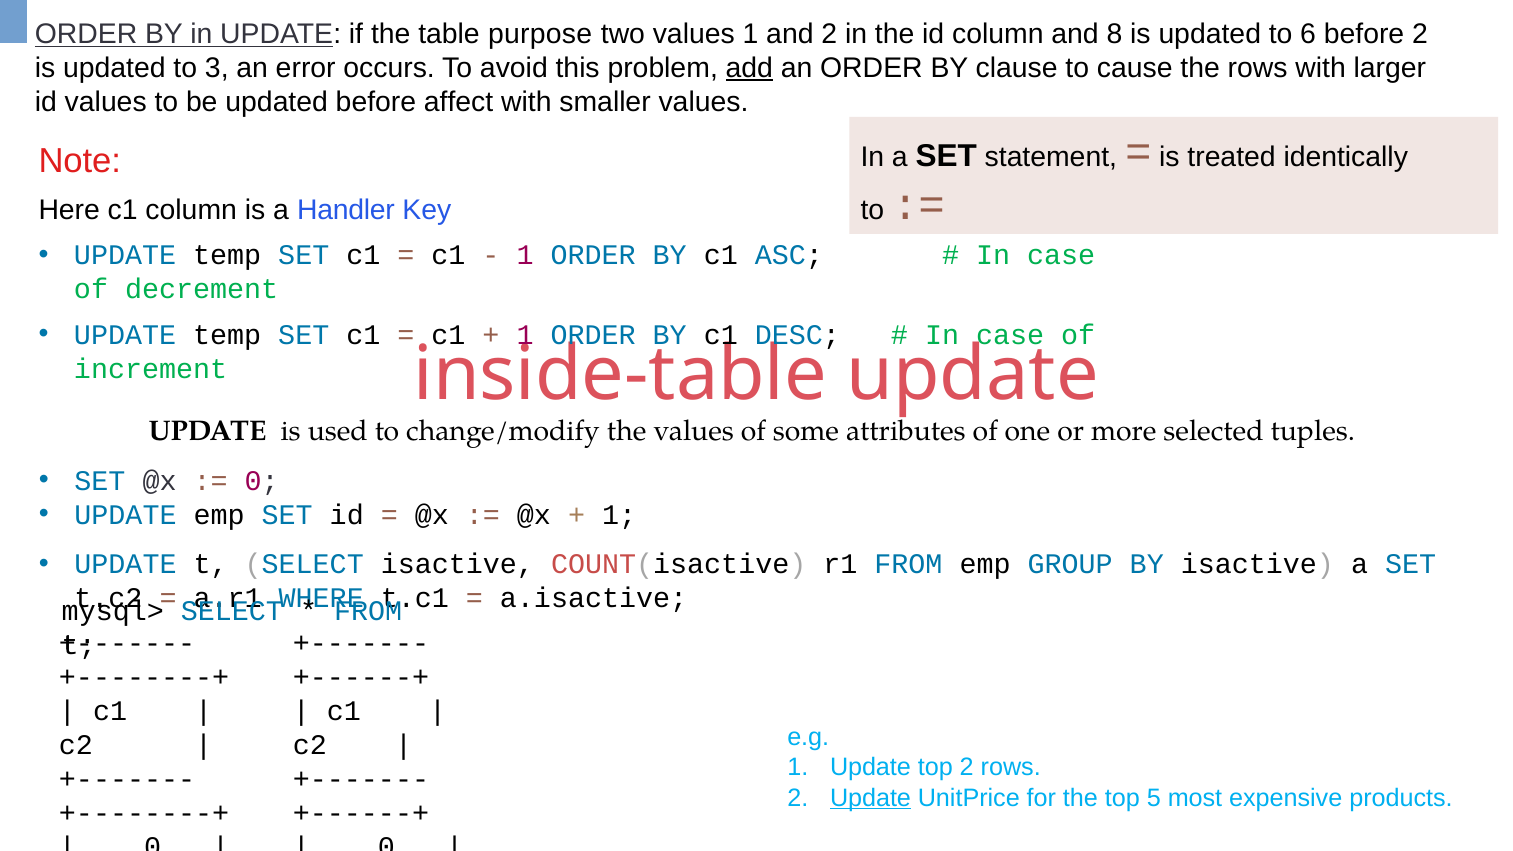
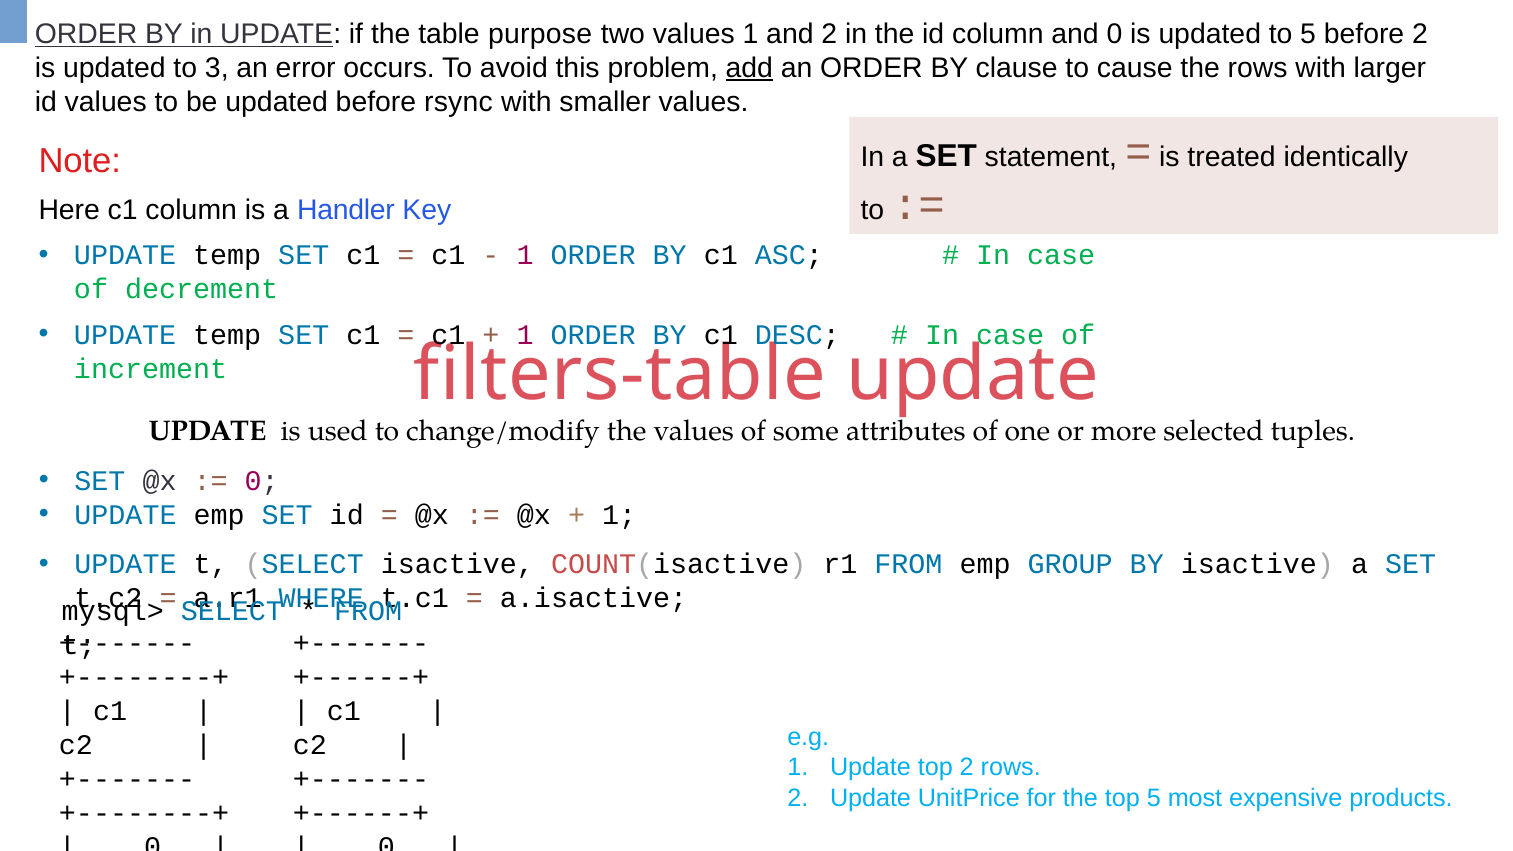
and 8: 8 -> 0
to 6: 6 -> 5
affect: affect -> rsync
inside-table: inside-table -> filters-table
Update at (870, 798) underline: present -> none
